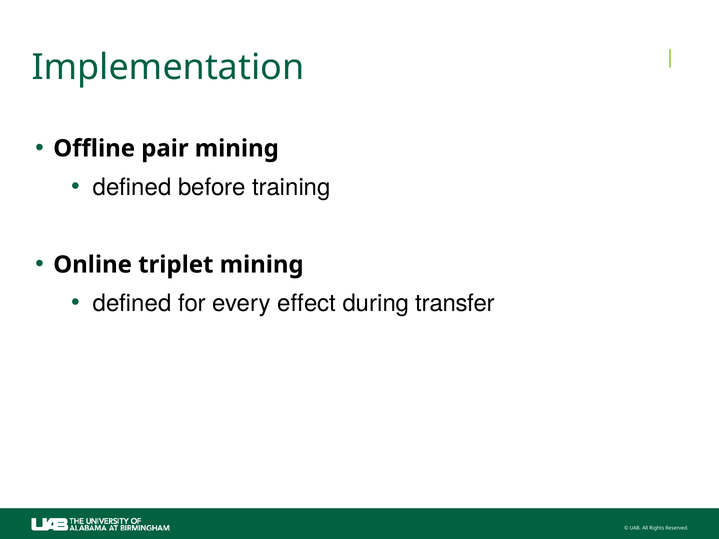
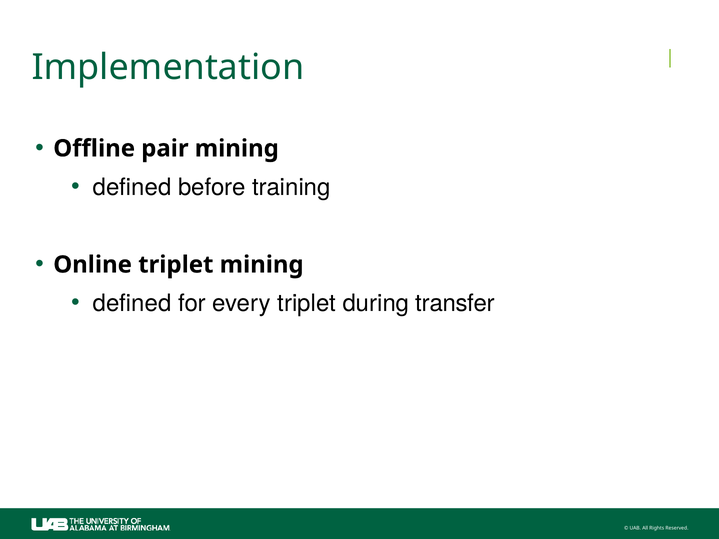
every effect: effect -> triplet
